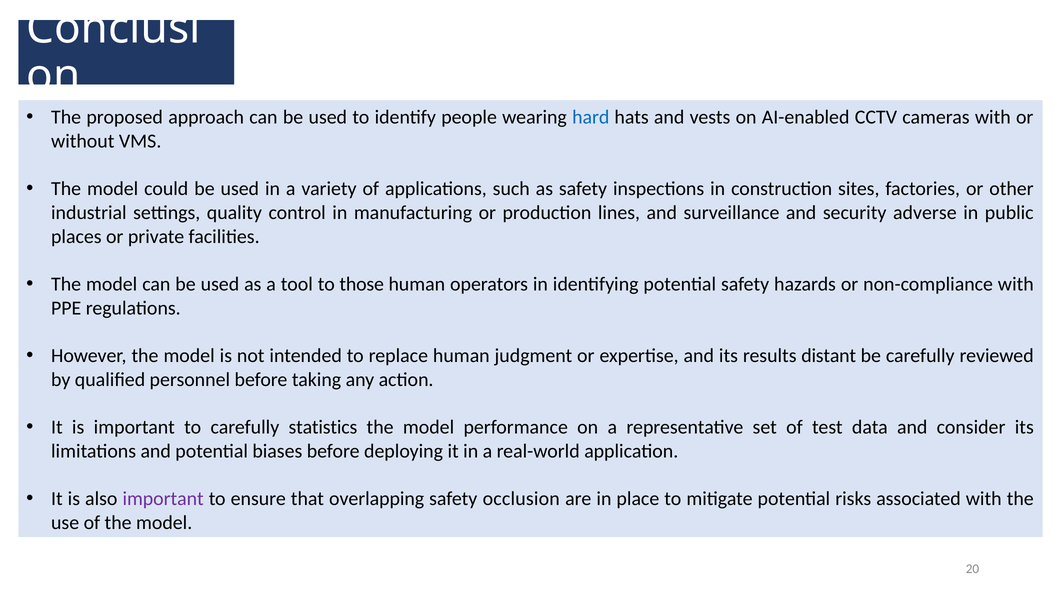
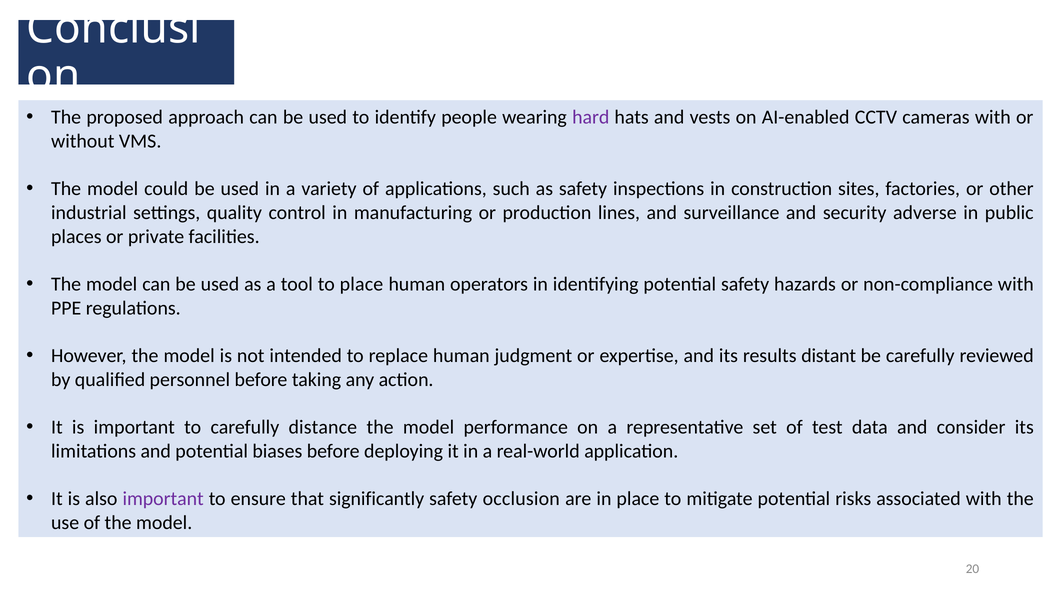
hard colour: blue -> purple
to those: those -> place
statistics: statistics -> distance
overlapping: overlapping -> significantly
